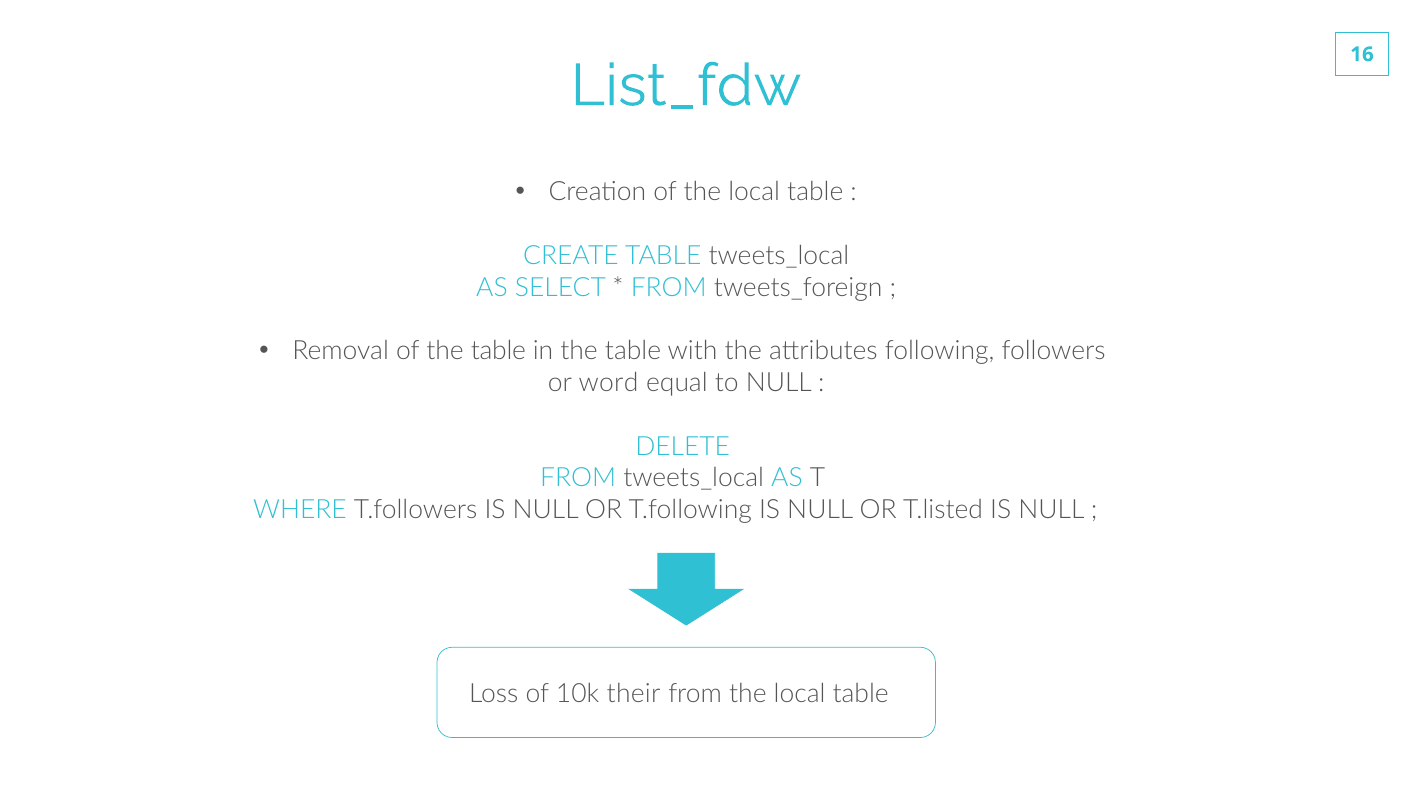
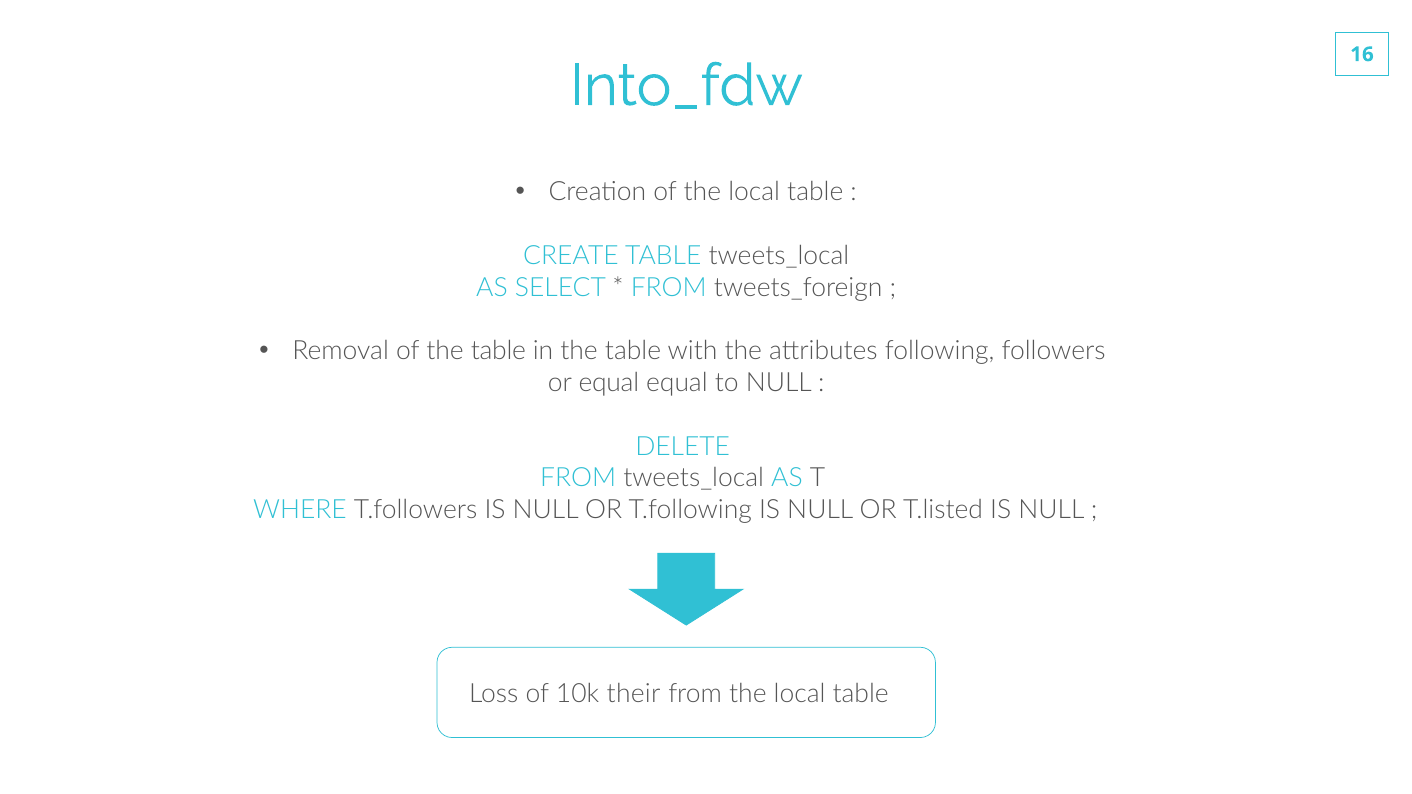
List_fdw: List_fdw -> Into_fdw
or word: word -> equal
